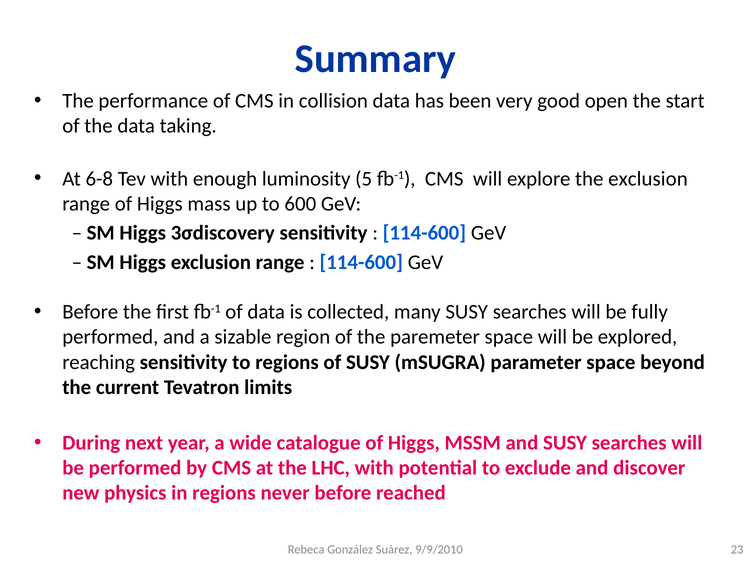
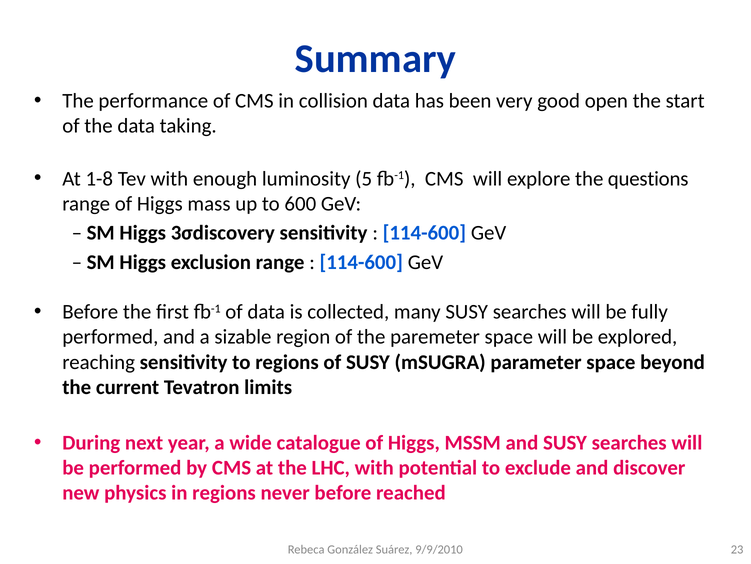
6-8: 6-8 -> 1-8
the exclusion: exclusion -> questions
